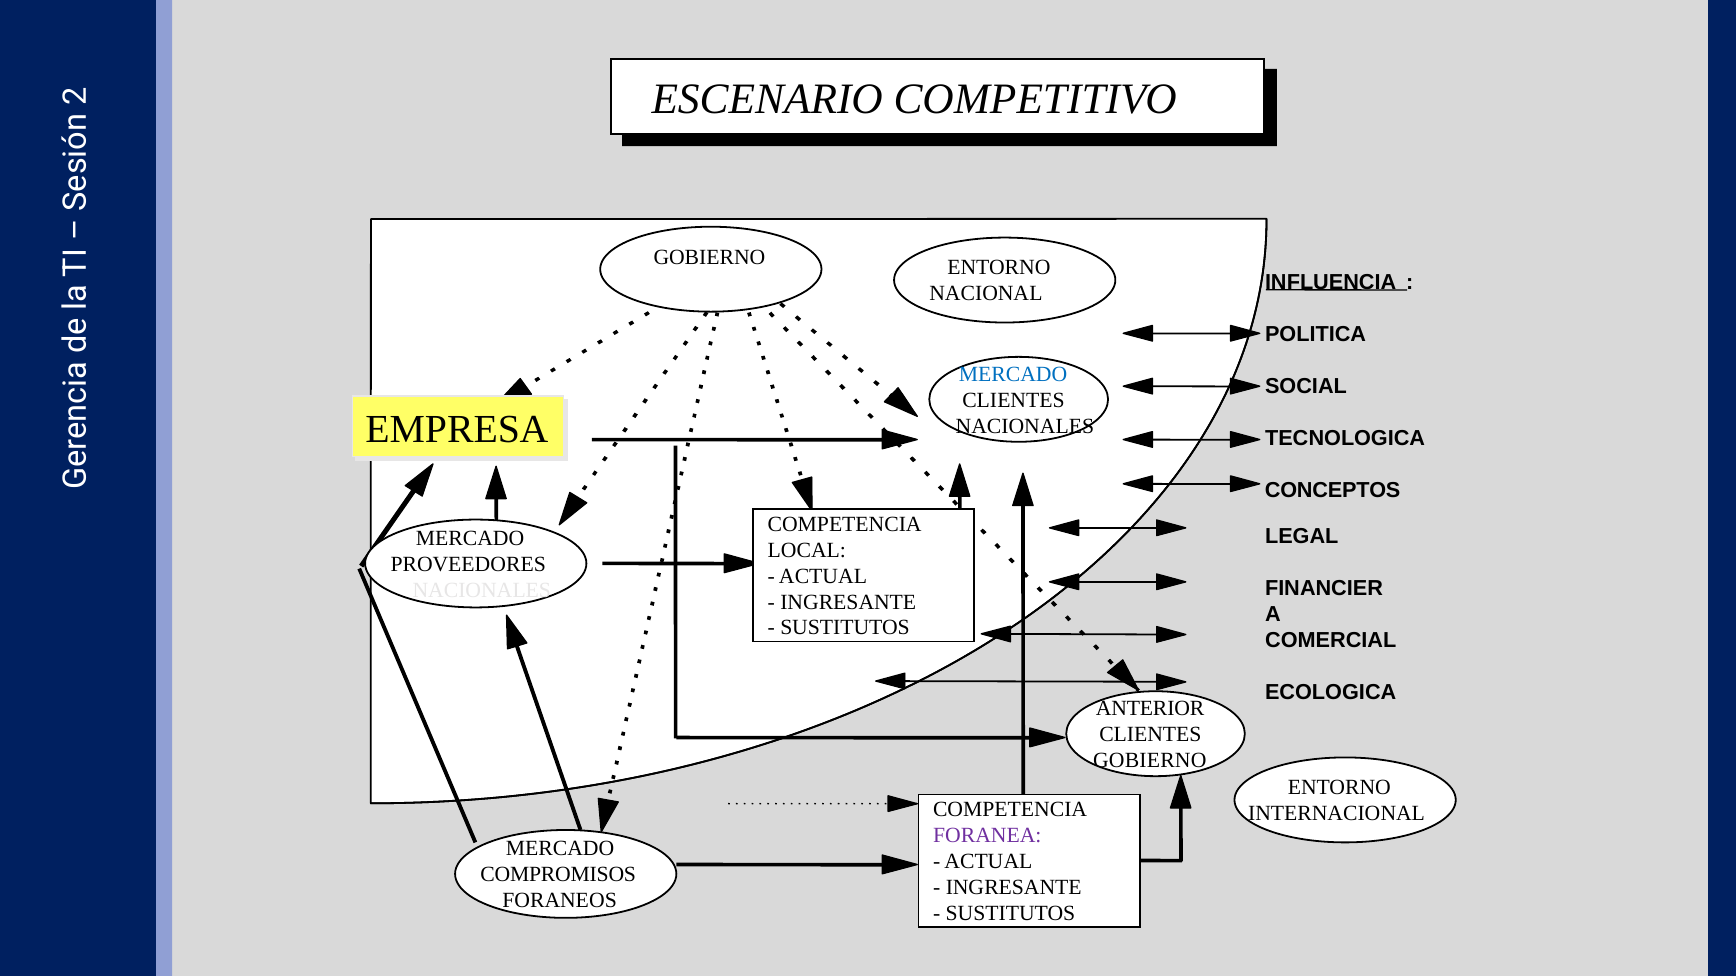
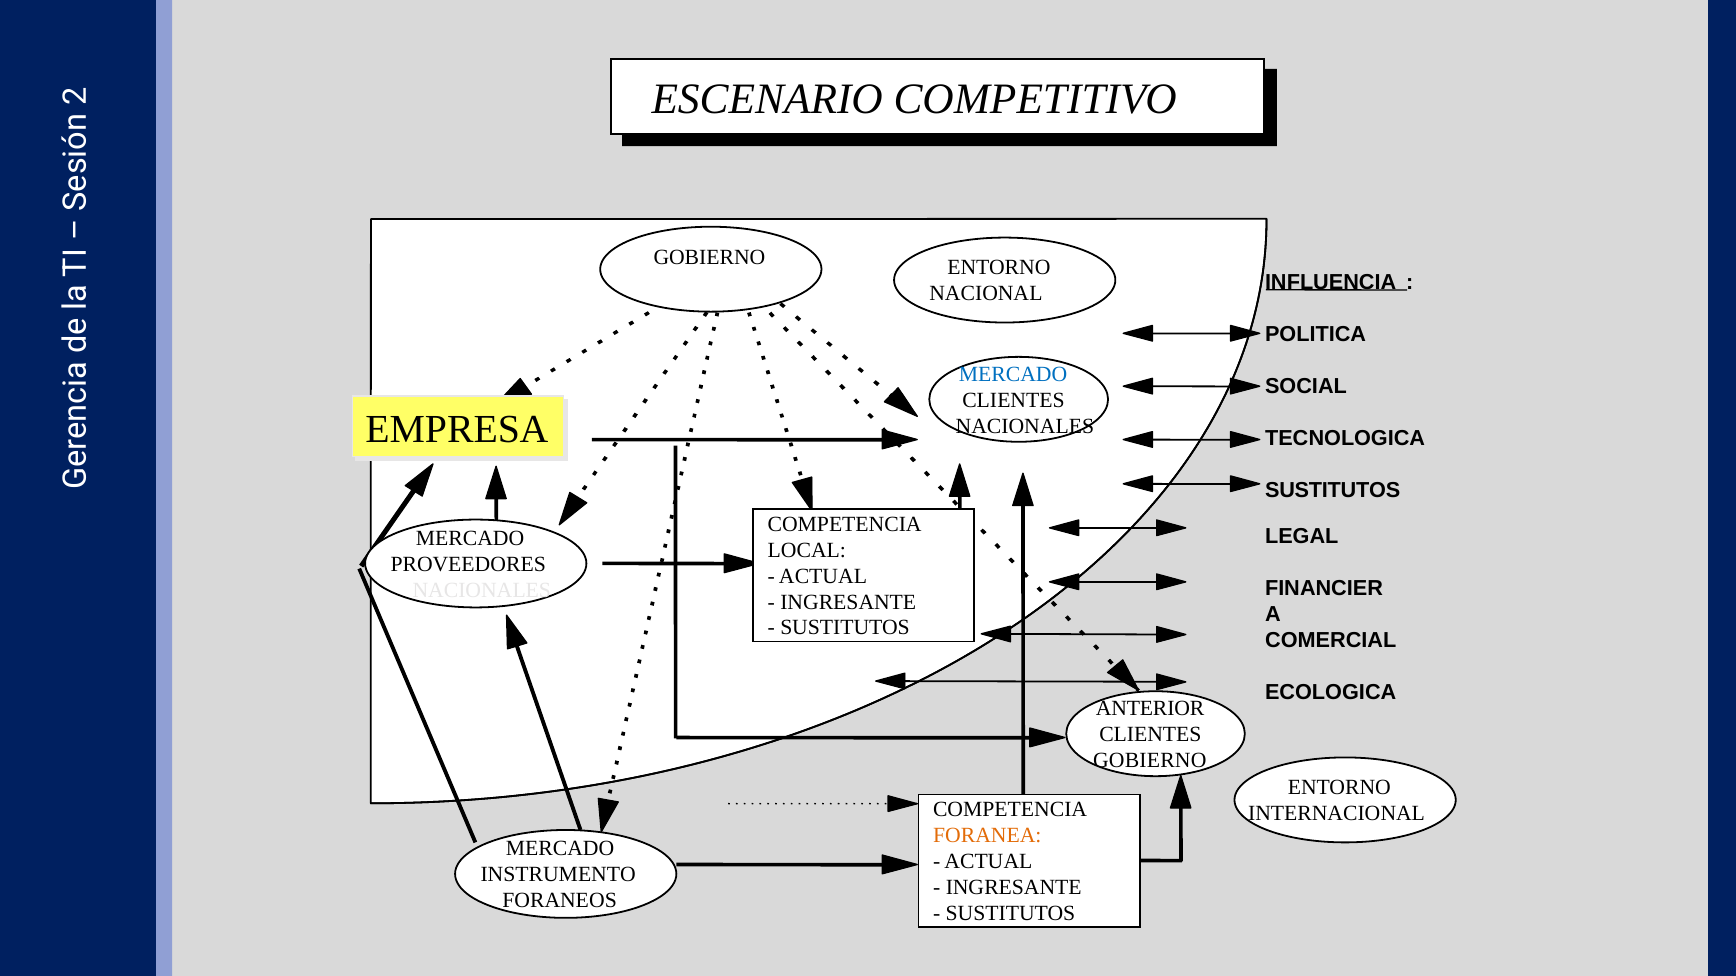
CONCEPTOS at (1333, 491): CONCEPTOS -> SUSTITUTOS
FORANEA colour: purple -> orange
COMPROMISOS: COMPROMISOS -> INSTRUMENTO
